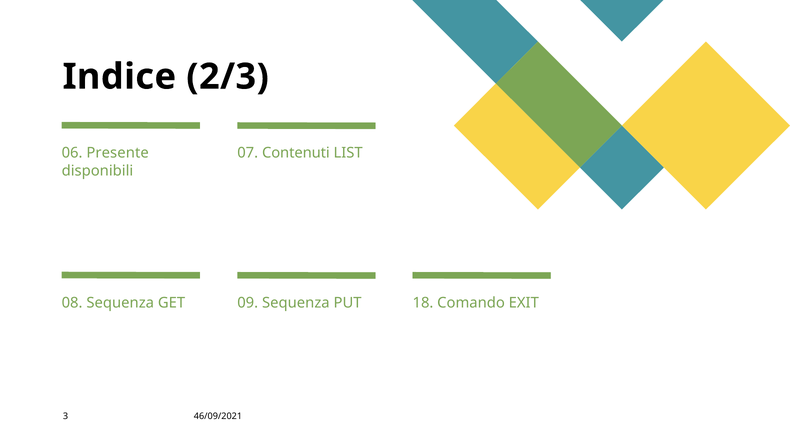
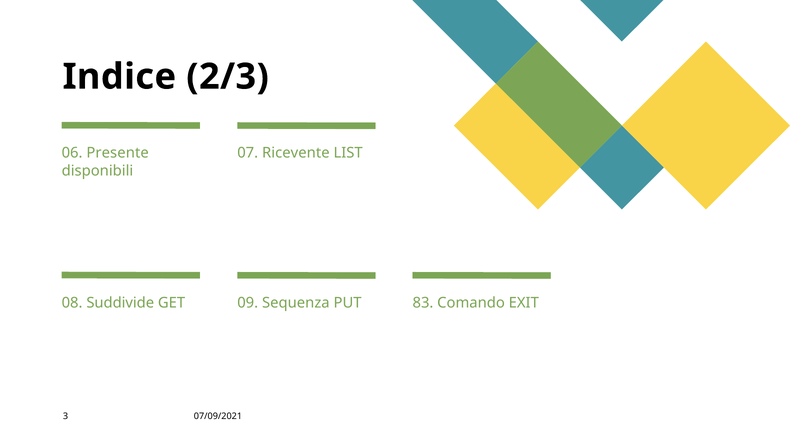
Contenuti: Contenuti -> Ricevente
08 Sequenza: Sequenza -> Suddivide
18: 18 -> 83
46/09/2021: 46/09/2021 -> 07/09/2021
